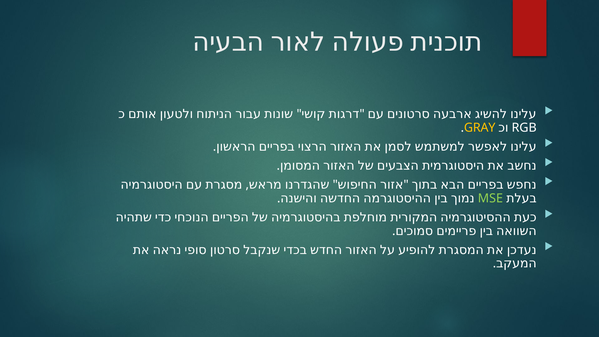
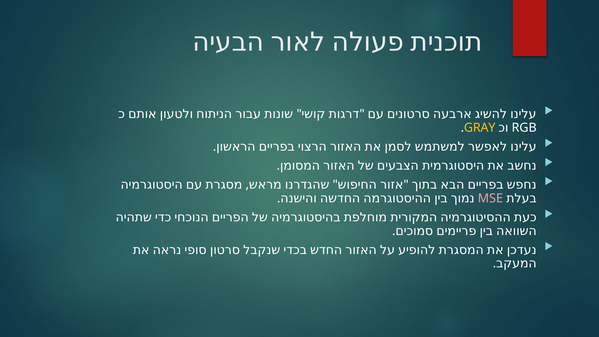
MSE colour: light green -> pink
